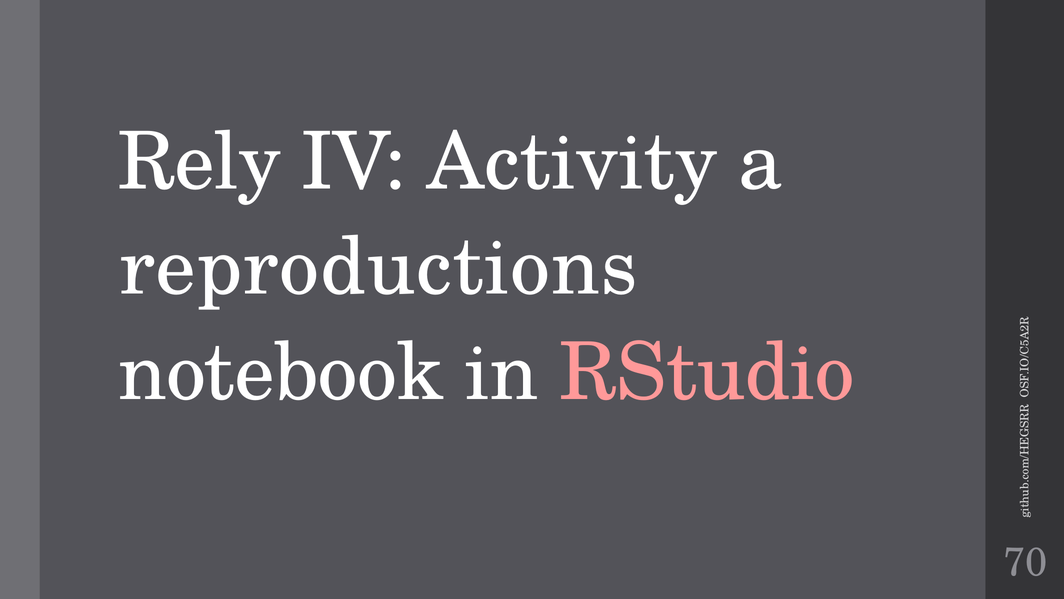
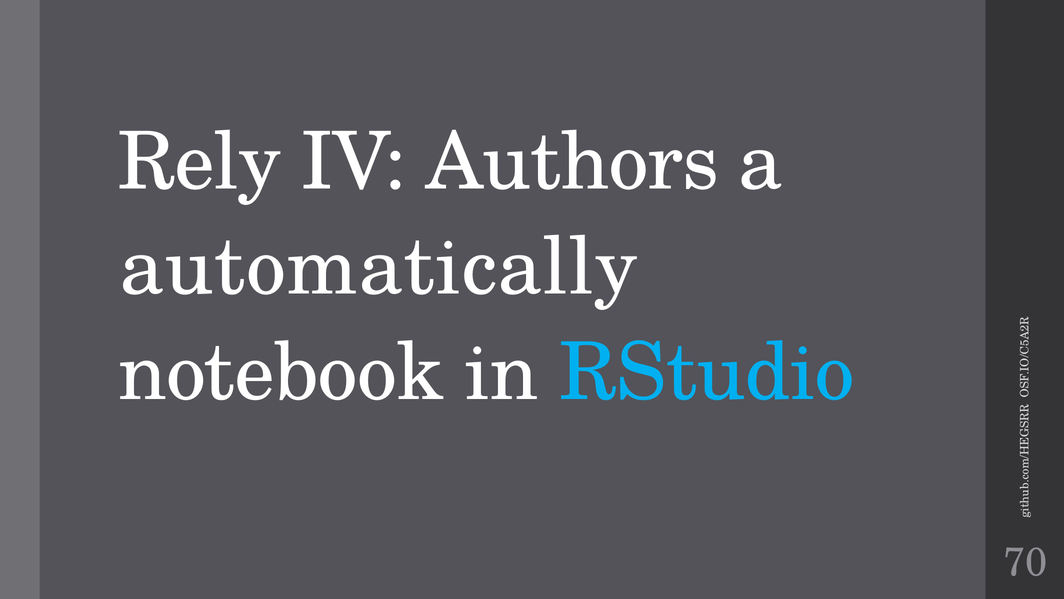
Activity: Activity -> Authors
reproductions: reproductions -> automatically
RStudio colour: pink -> light blue
